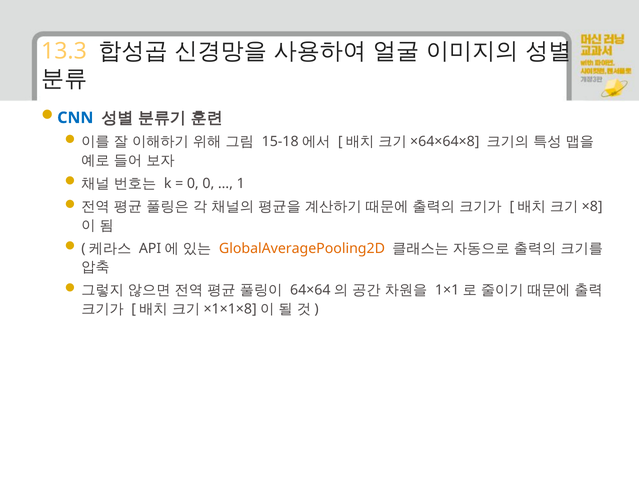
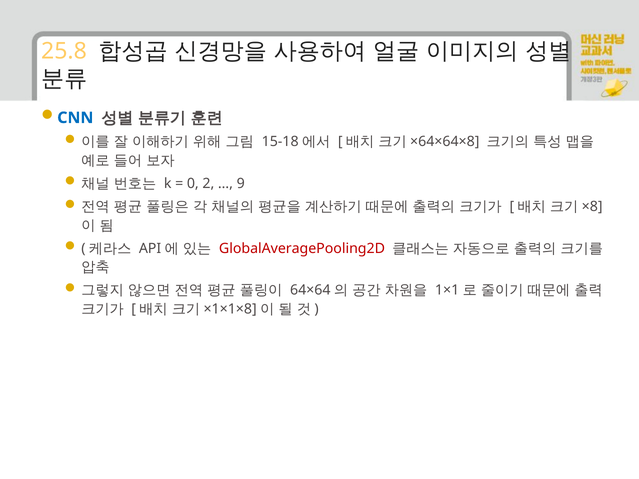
13.3: 13.3 -> 25.8
0 0: 0 -> 2
1: 1 -> 9
GlobalAveragePooling2D colour: orange -> red
